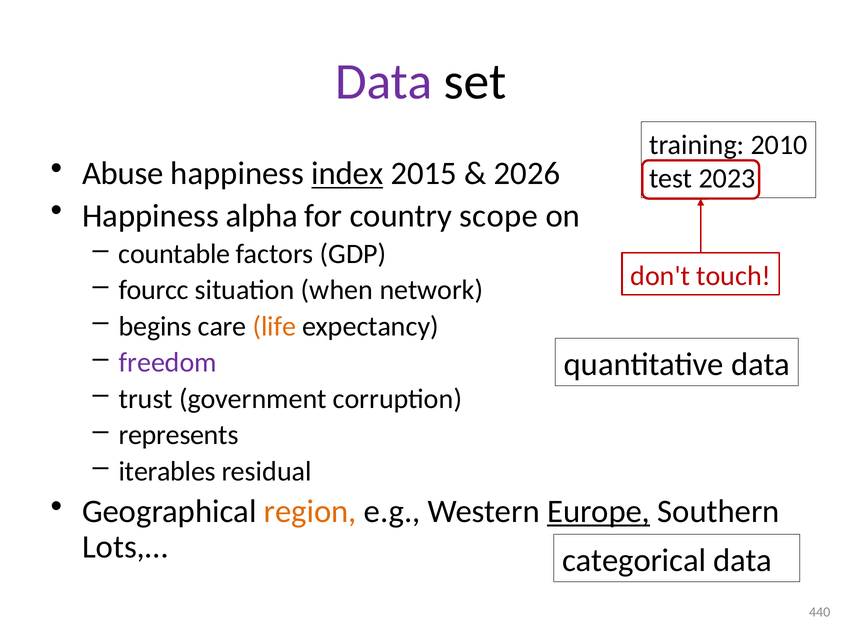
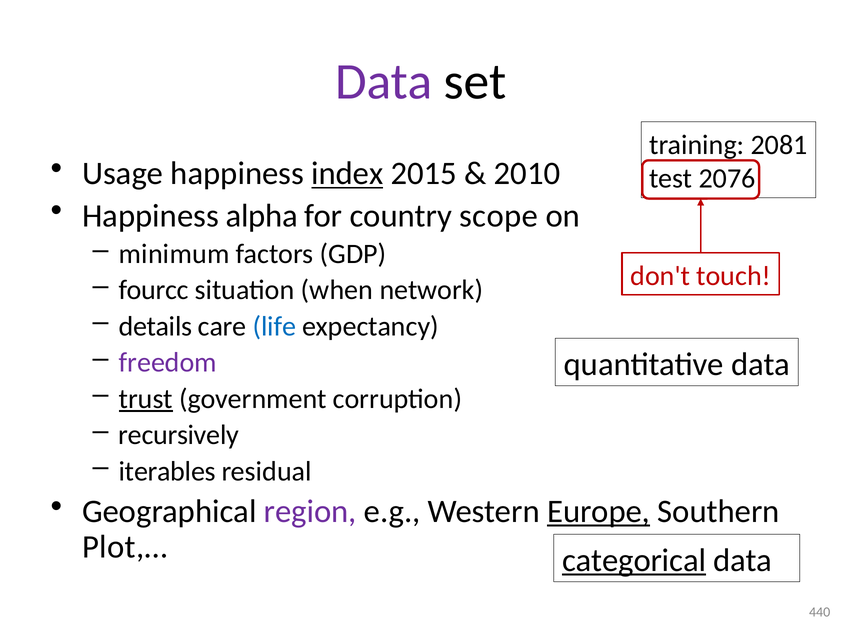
2010: 2010 -> 2081
Abuse: Abuse -> Usage
2026: 2026 -> 2010
2023: 2023 -> 2076
countable: countable -> minimum
begins: begins -> details
life colour: orange -> blue
trust underline: none -> present
represents: represents -> recursively
region colour: orange -> purple
Lots,…: Lots,… -> Plot,…
categorical underline: none -> present
